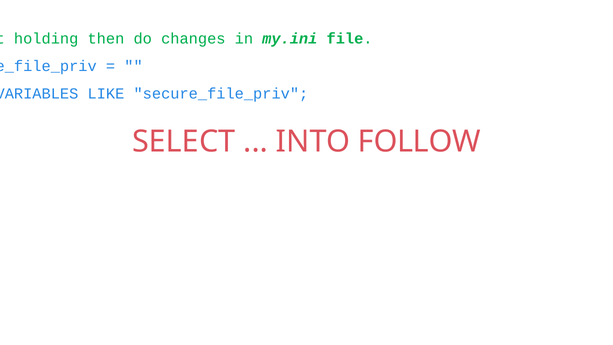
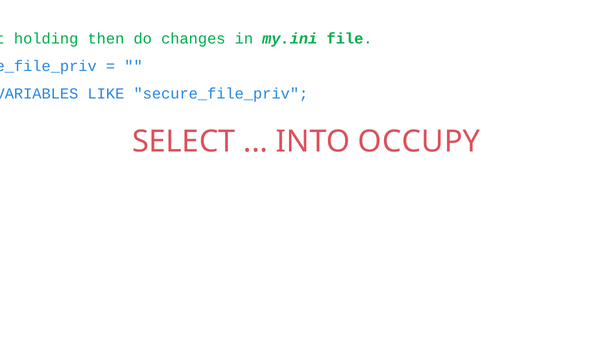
FOLLOW: FOLLOW -> OCCUPY
